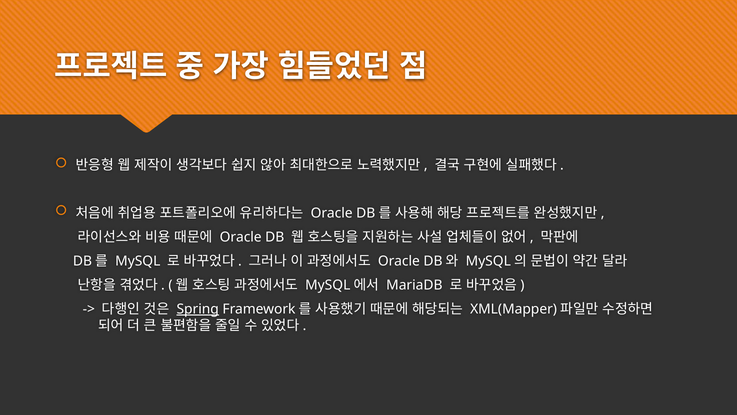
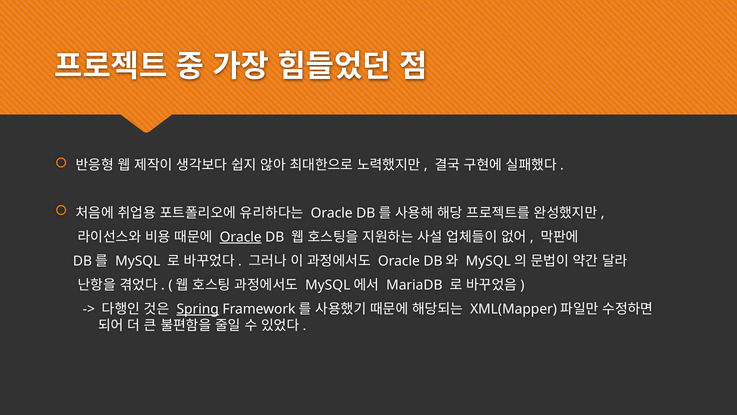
Oracle at (241, 237) underline: none -> present
